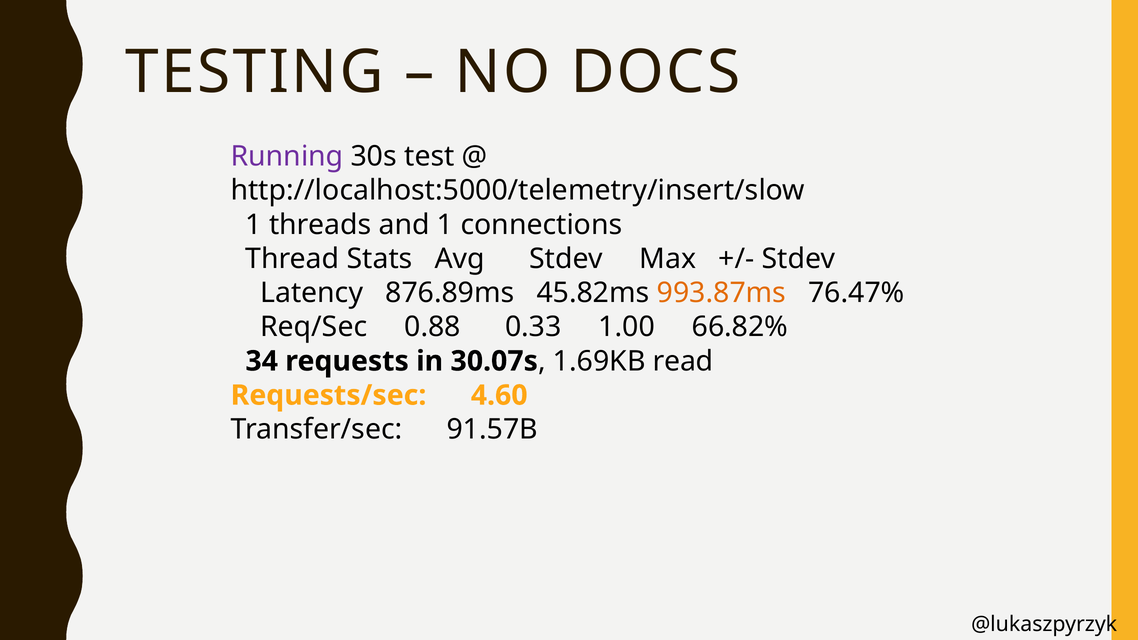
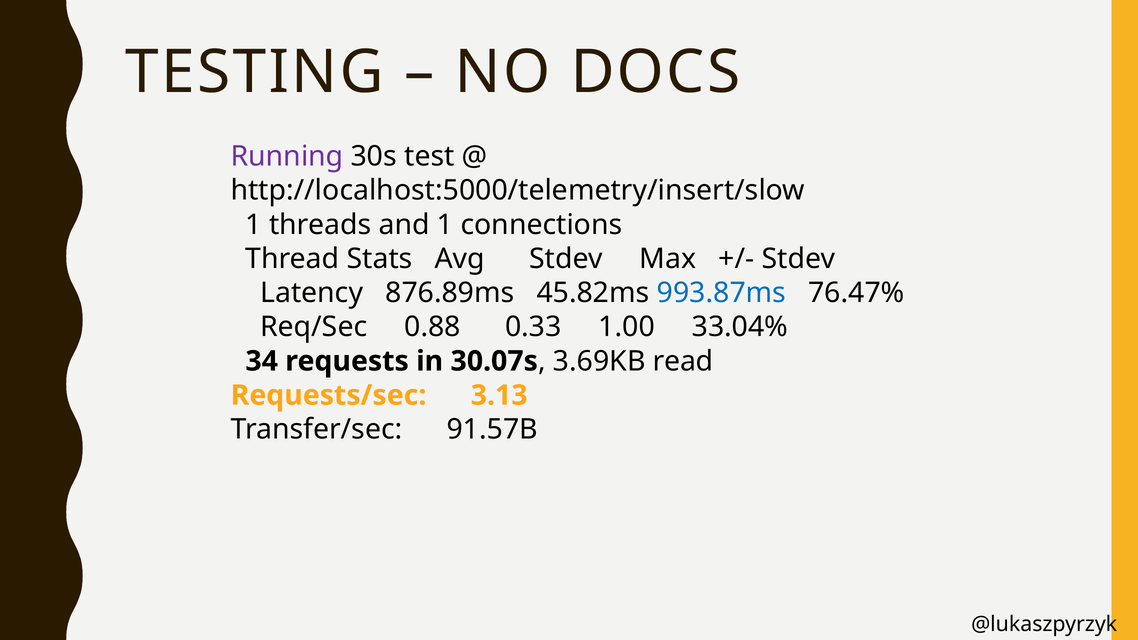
993.87ms colour: orange -> blue
66.82%: 66.82% -> 33.04%
1.69KB: 1.69KB -> 3.69KB
4.60: 4.60 -> 3.13
